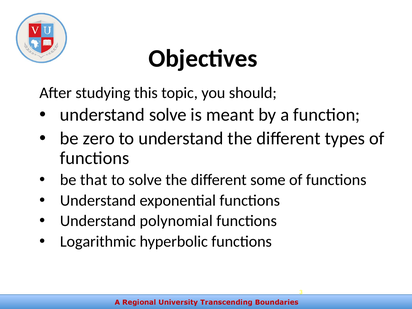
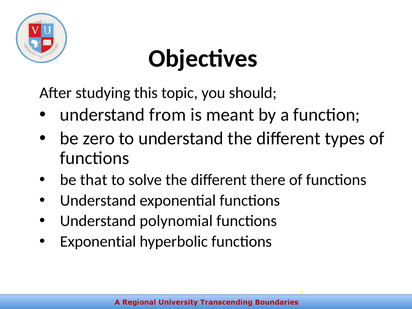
understand solve: solve -> from
some: some -> there
Logarithmic at (98, 241): Logarithmic -> Exponential
